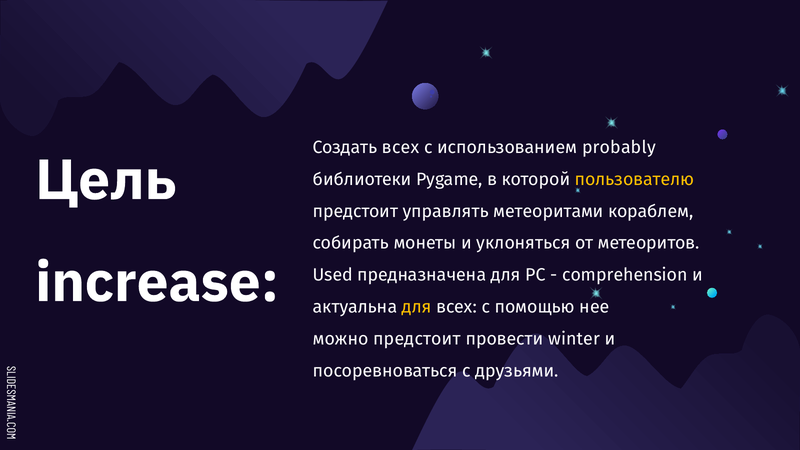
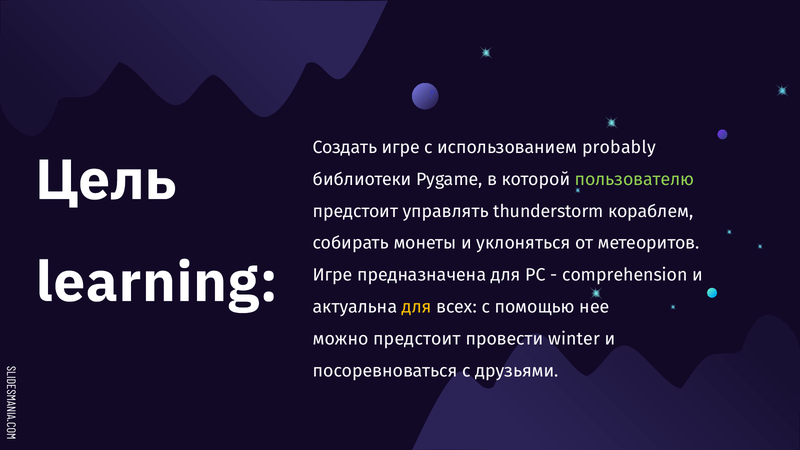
Создать всех: всех -> игре
пользователю colour: yellow -> light green
метеоритами: метеоритами -> thunderstorm
increase: increase -> learning
Used at (333, 275): Used -> Игре
